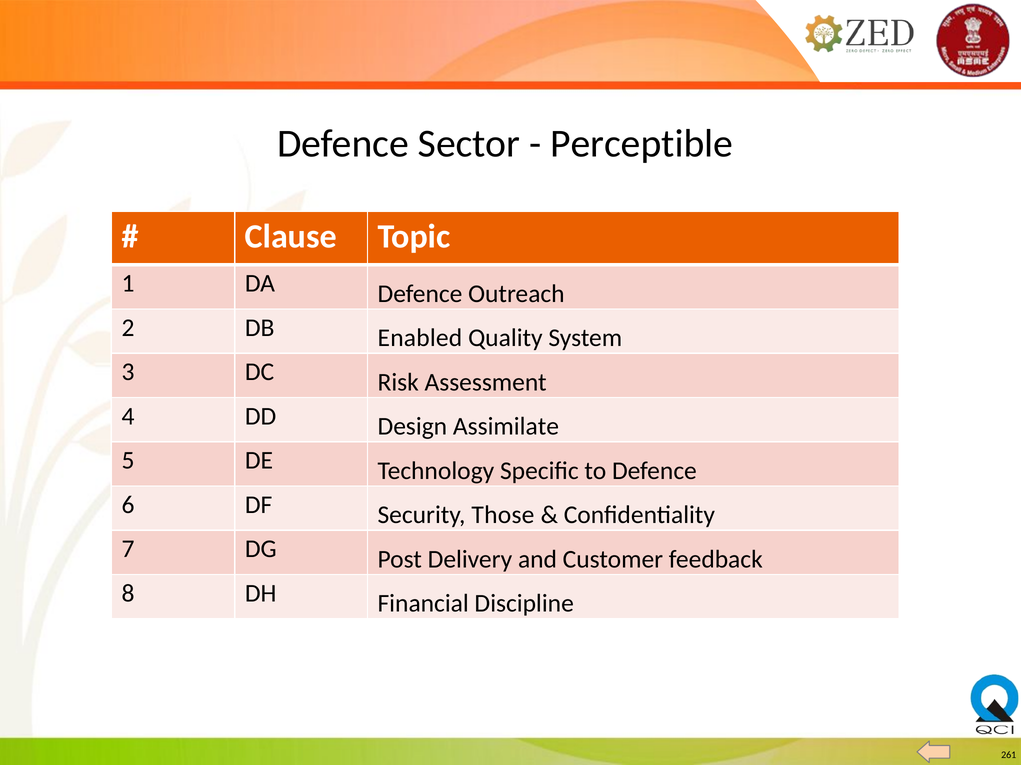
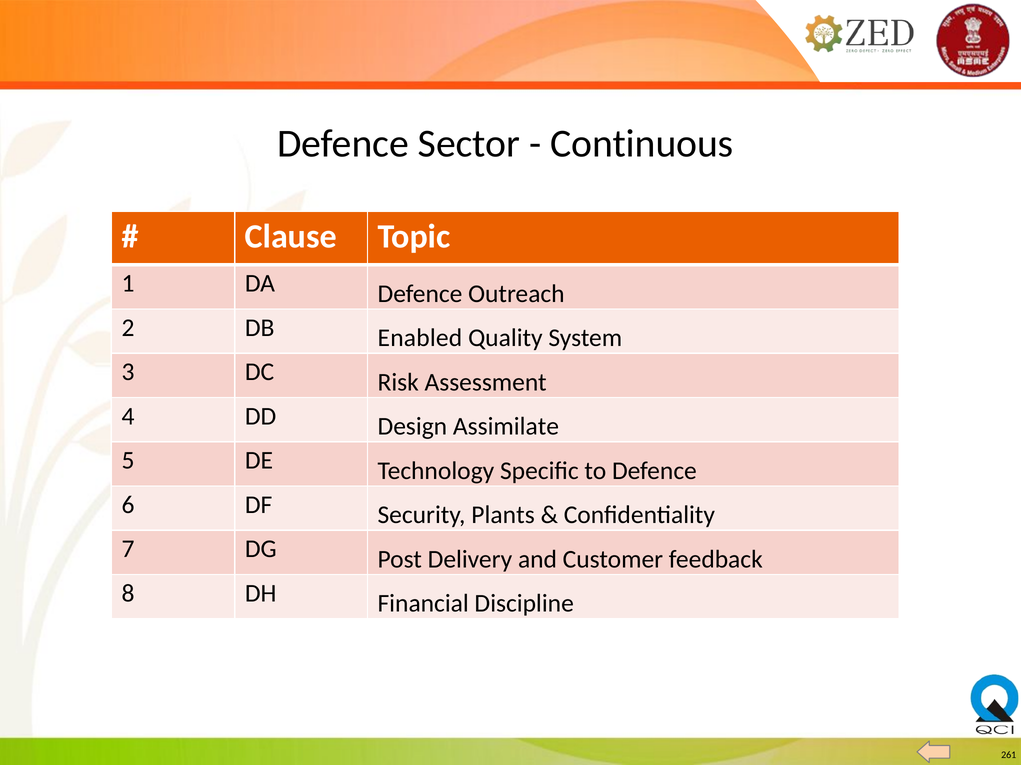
Perceptible: Perceptible -> Continuous
Those: Those -> Plants
